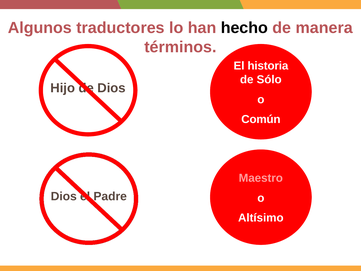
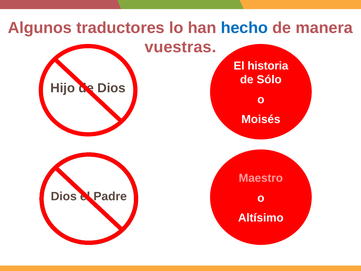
hecho colour: black -> blue
términos: términos -> vuestras
Común: Común -> Moisés
